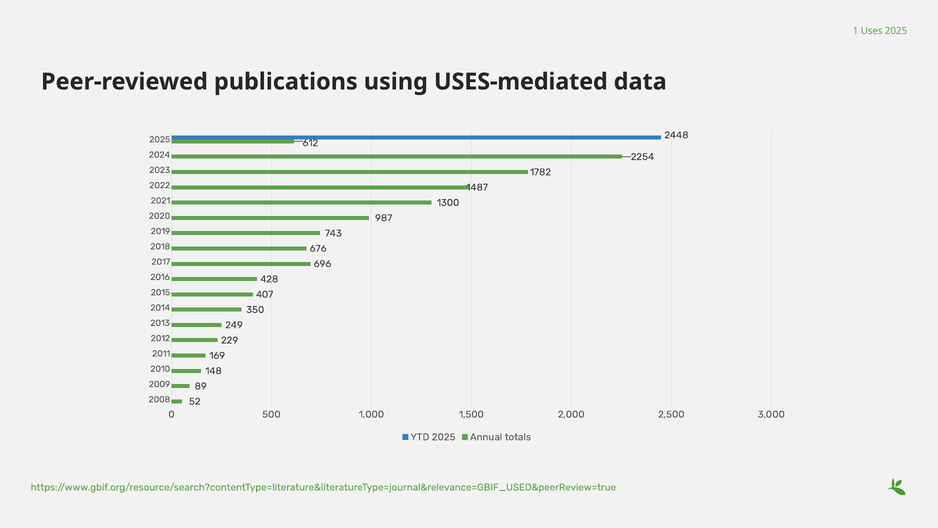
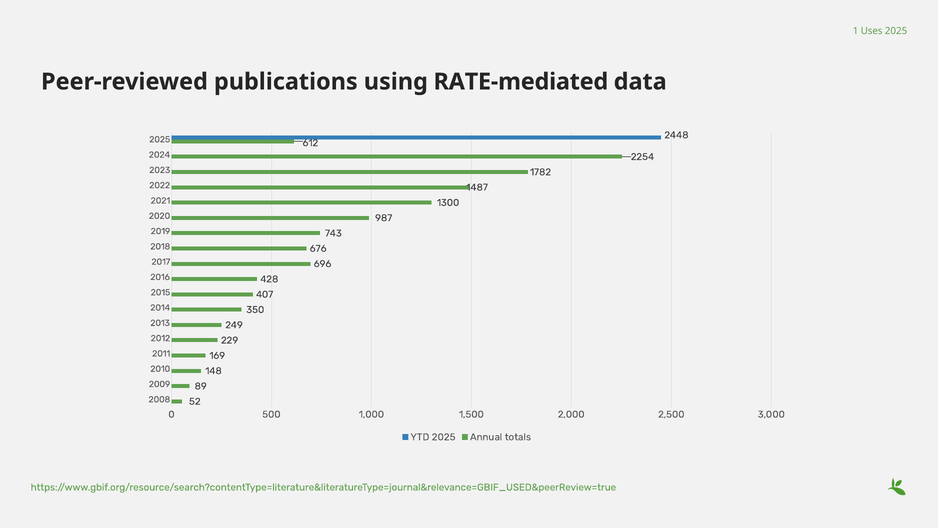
USES-mediated: USES-mediated -> RATE-mediated
